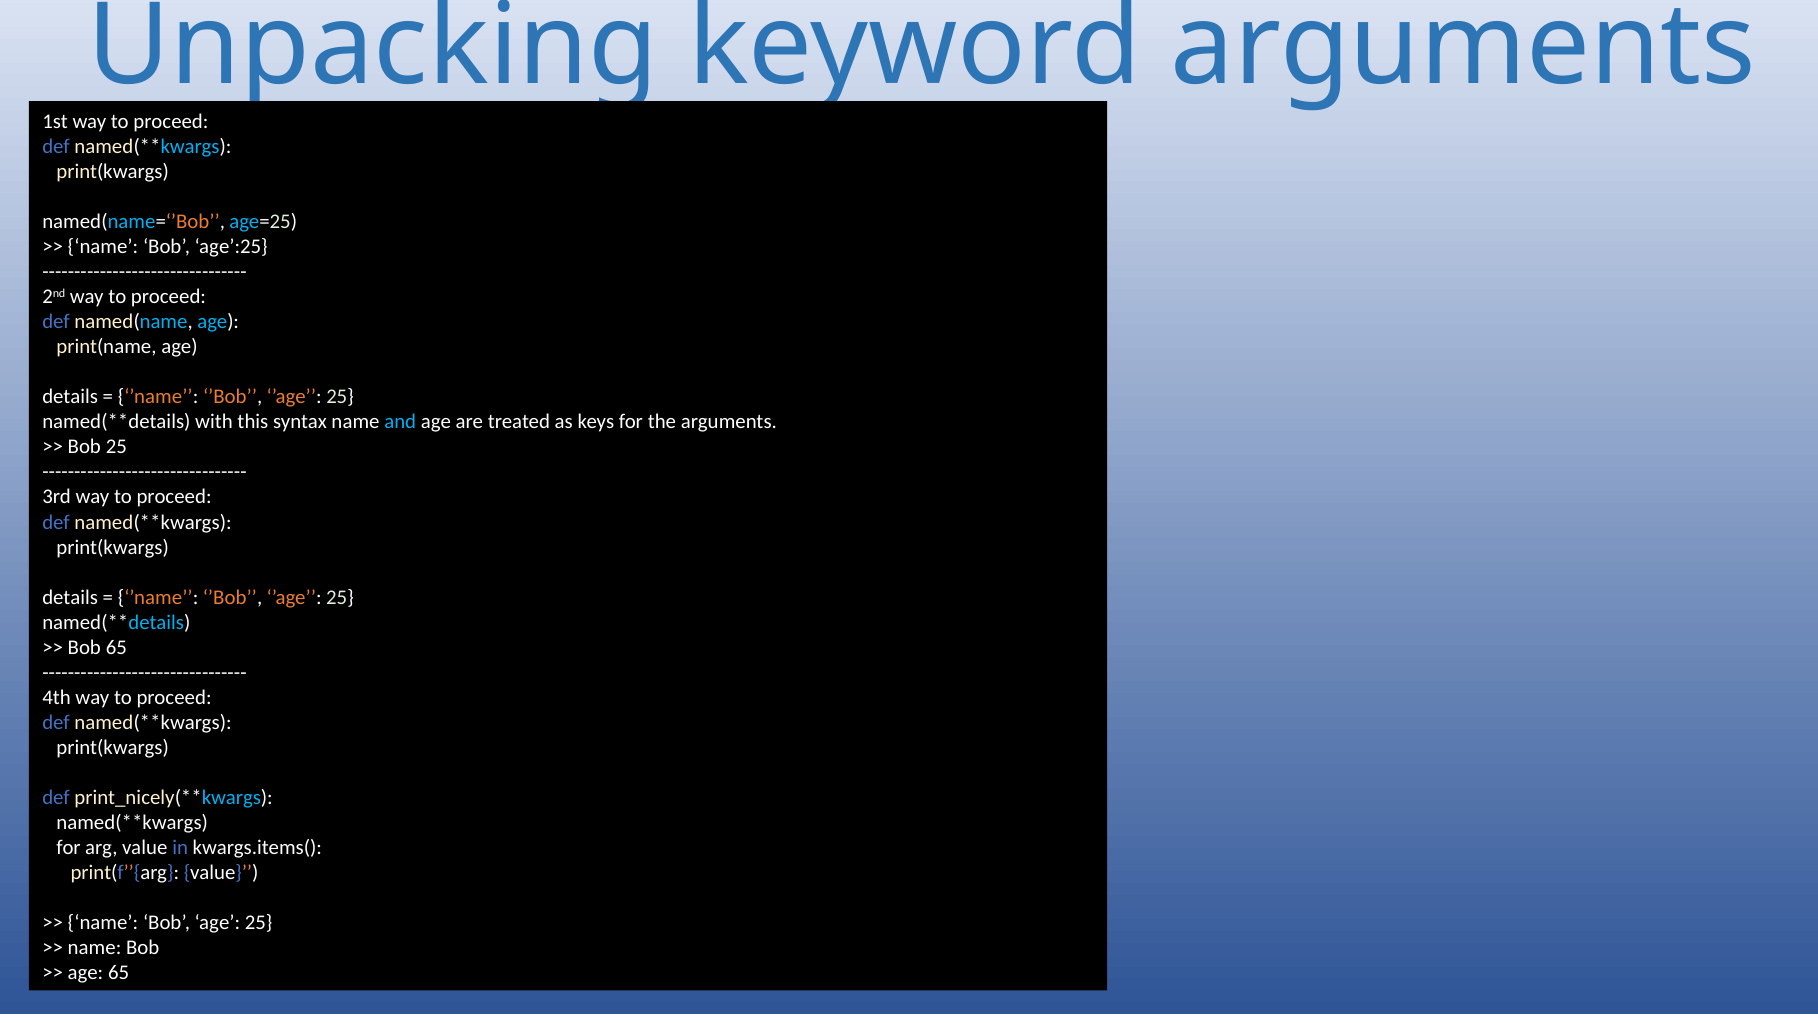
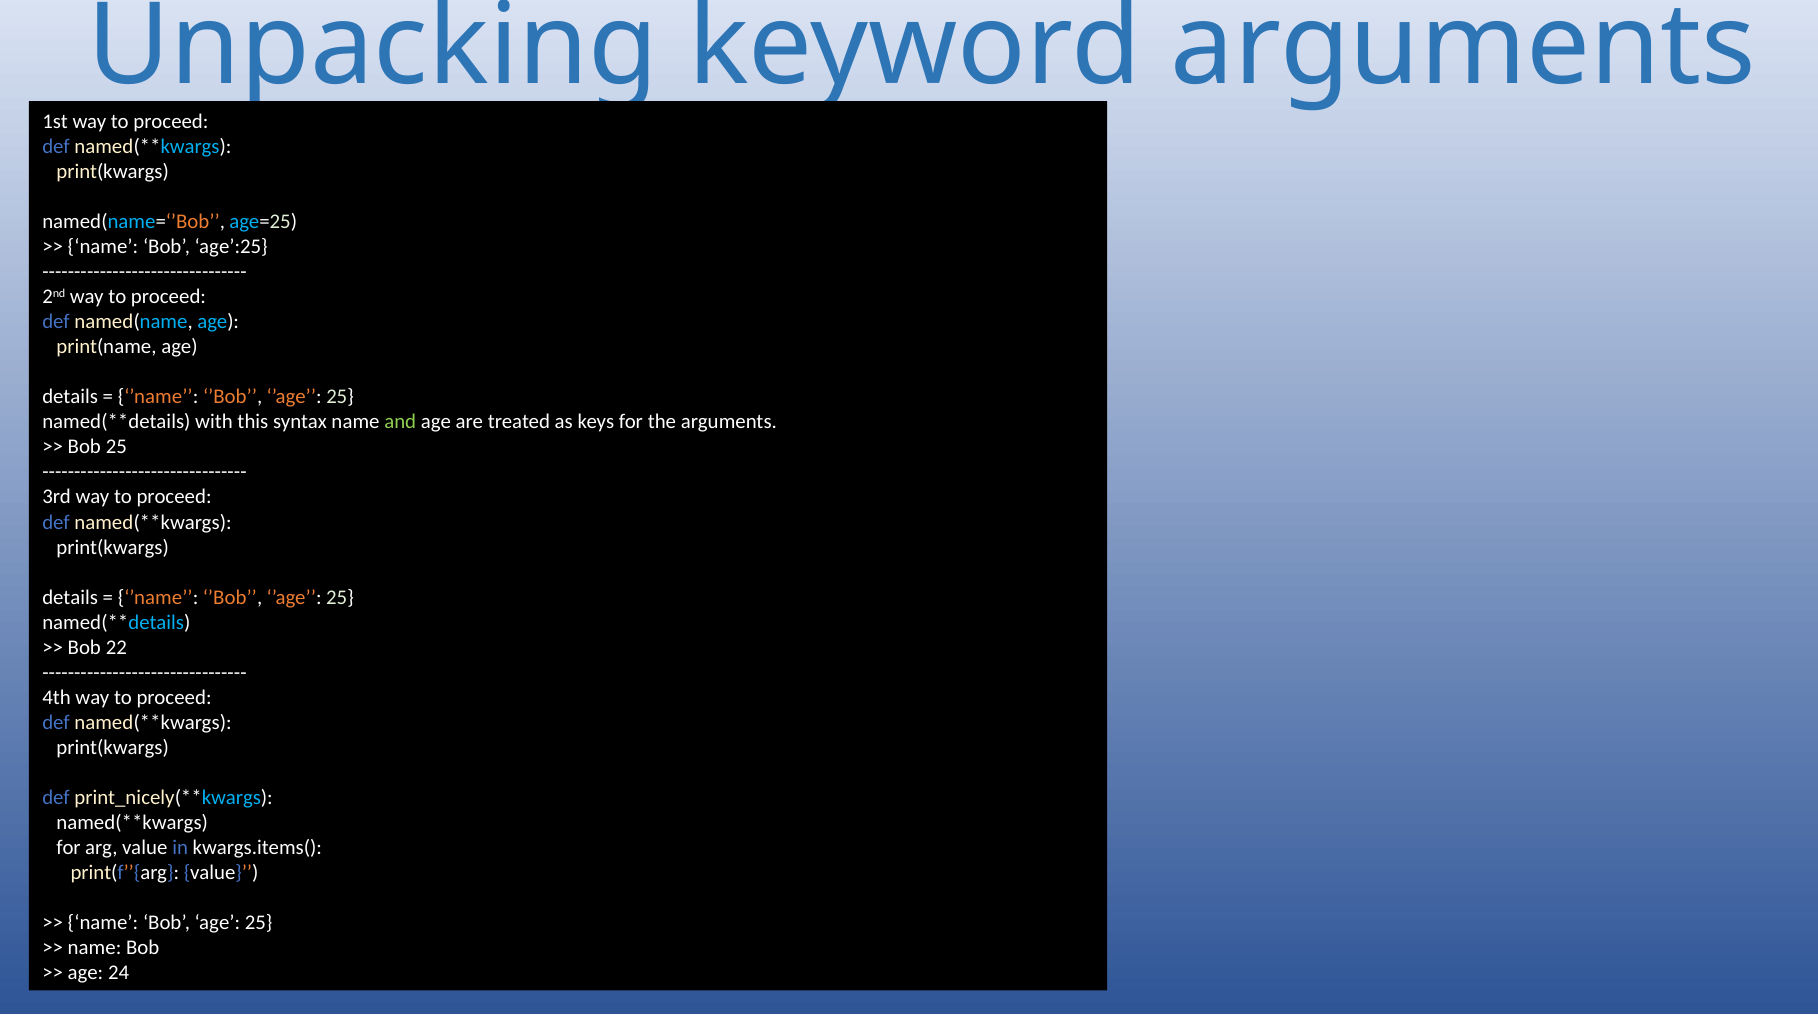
and colour: light blue -> light green
Bob 65: 65 -> 22
age 65: 65 -> 24
